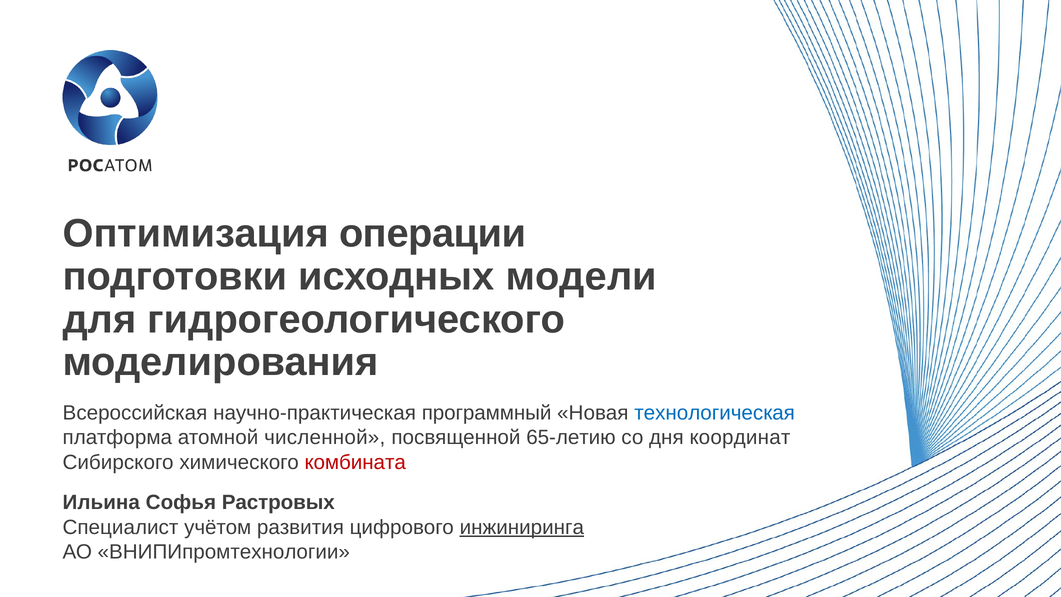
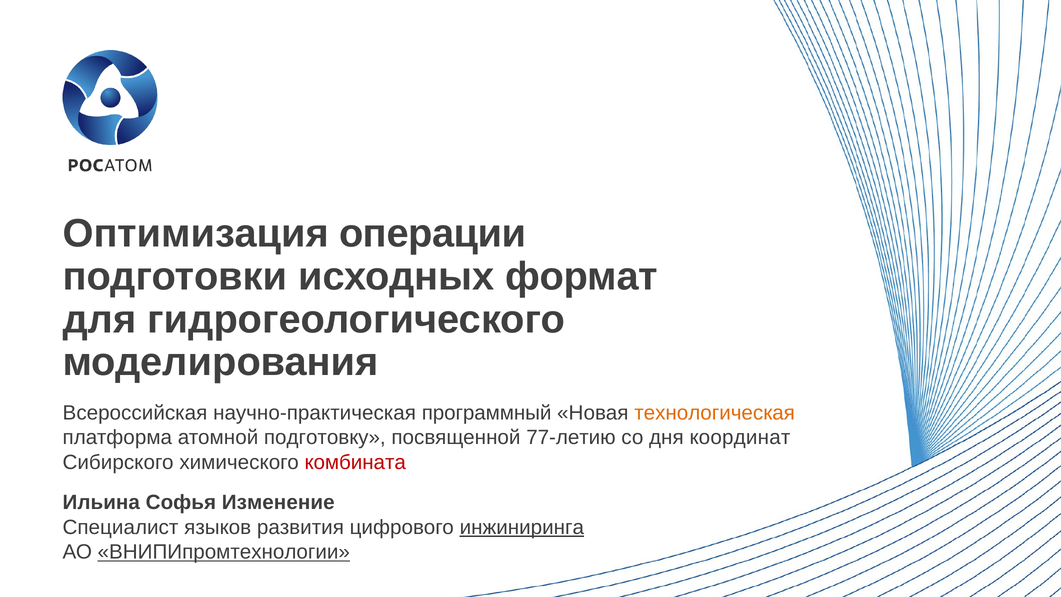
модели: модели -> формат
технологическая colour: blue -> orange
численной: численной -> подготовку
65-летию: 65-летию -> 77-летию
Растровых: Растровых -> Изменение
учётом: учётом -> языков
ВНИПИпромтехнологии underline: none -> present
